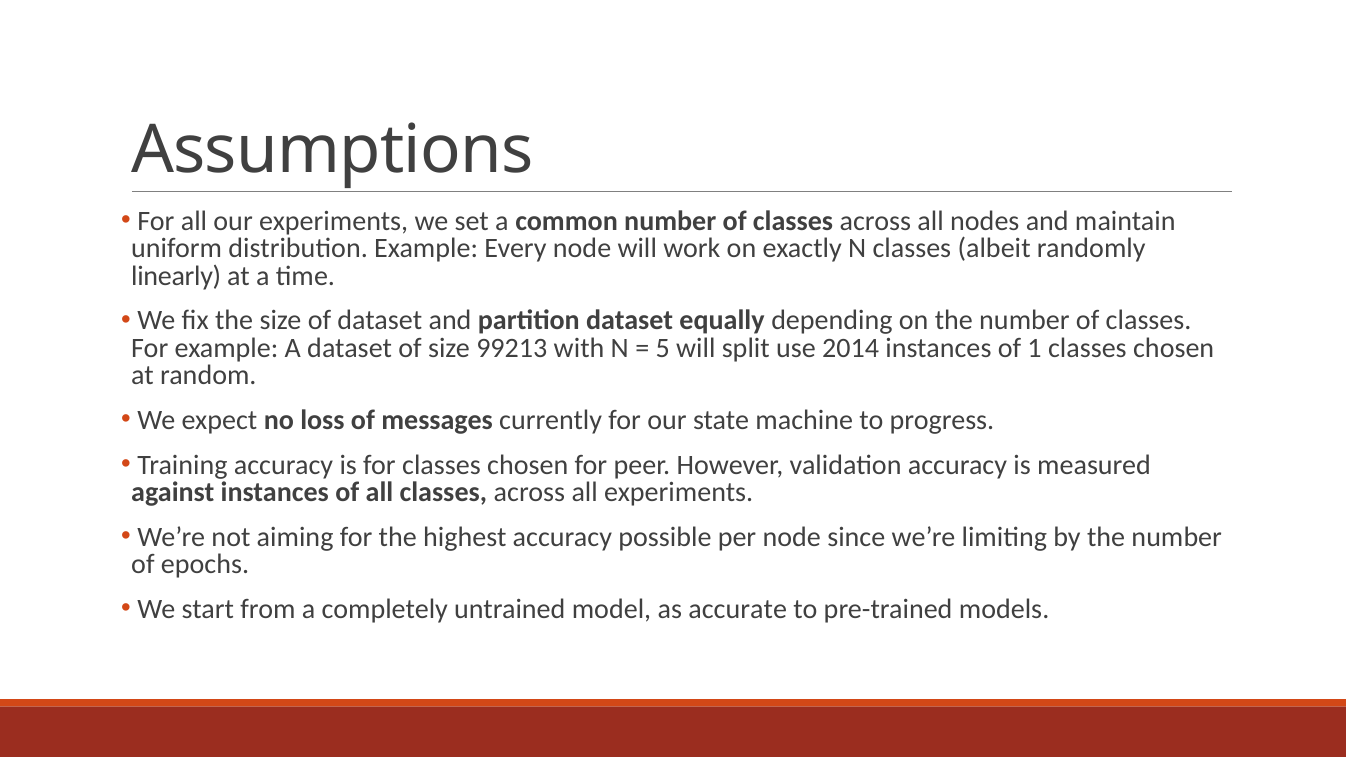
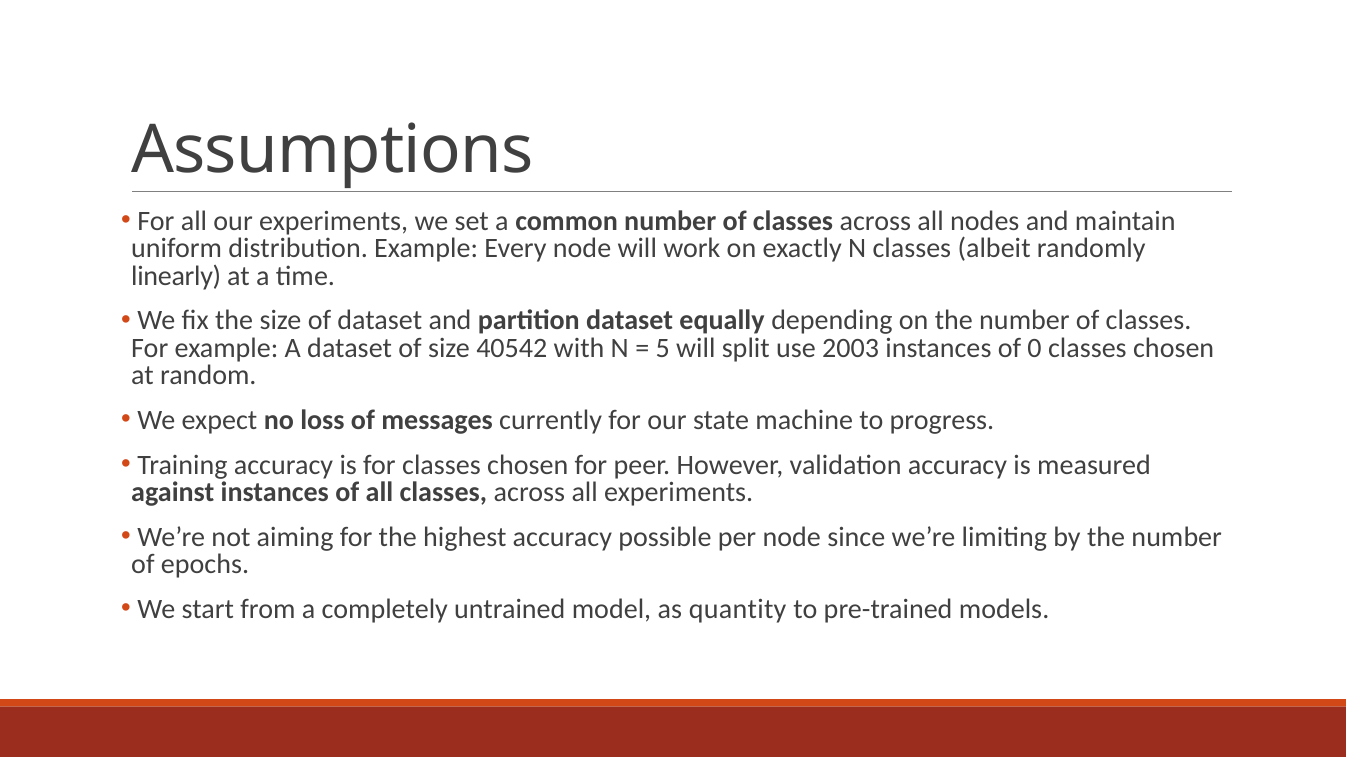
99213: 99213 -> 40542
2014: 2014 -> 2003
1: 1 -> 0
accurate: accurate -> quantity
